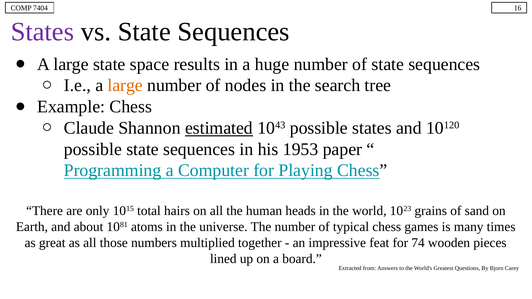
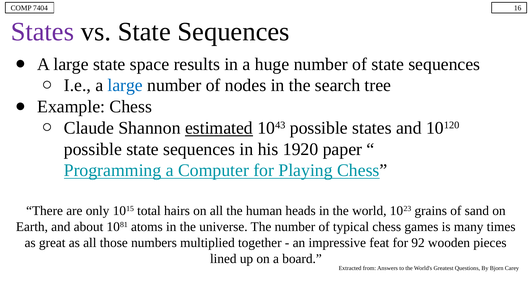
large at (125, 86) colour: orange -> blue
1953: 1953 -> 1920
74: 74 -> 92
